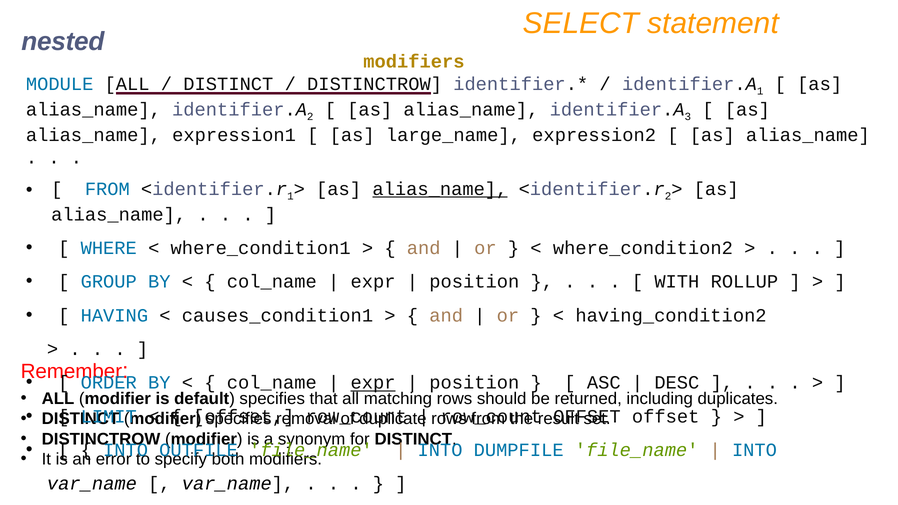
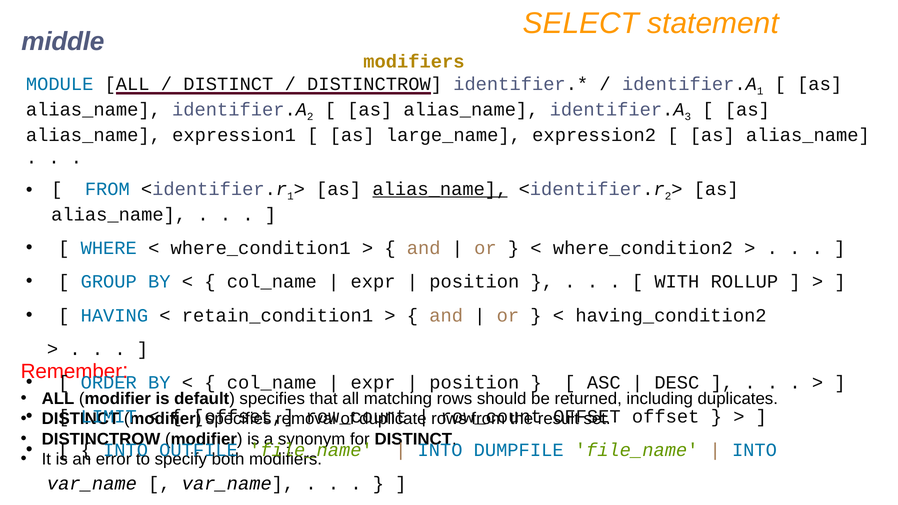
nested: nested -> middle
causes_condition1: causes_condition1 -> retain_condition1
expr at (373, 383) underline: present -> none
